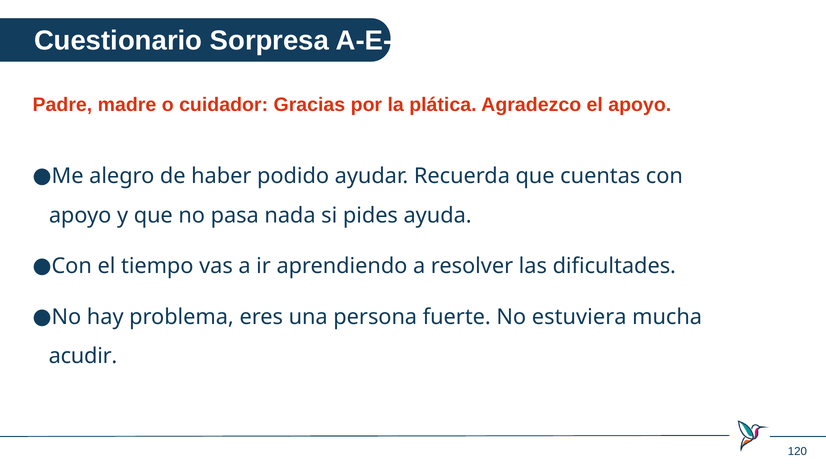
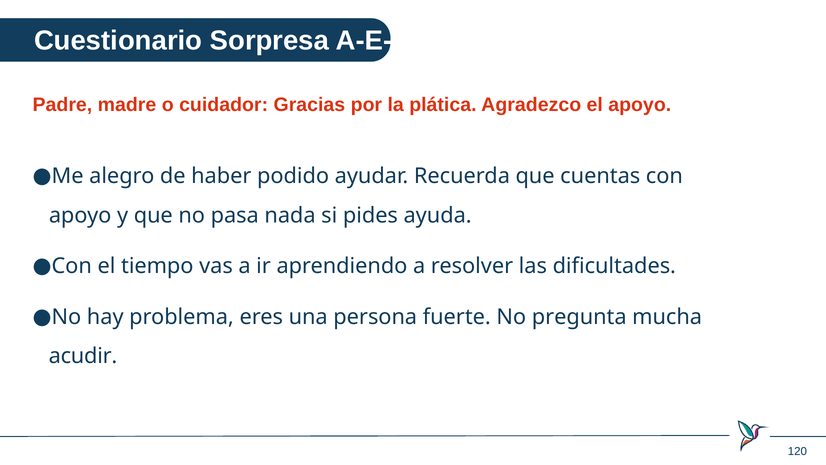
estuviera: estuviera -> pregunta
